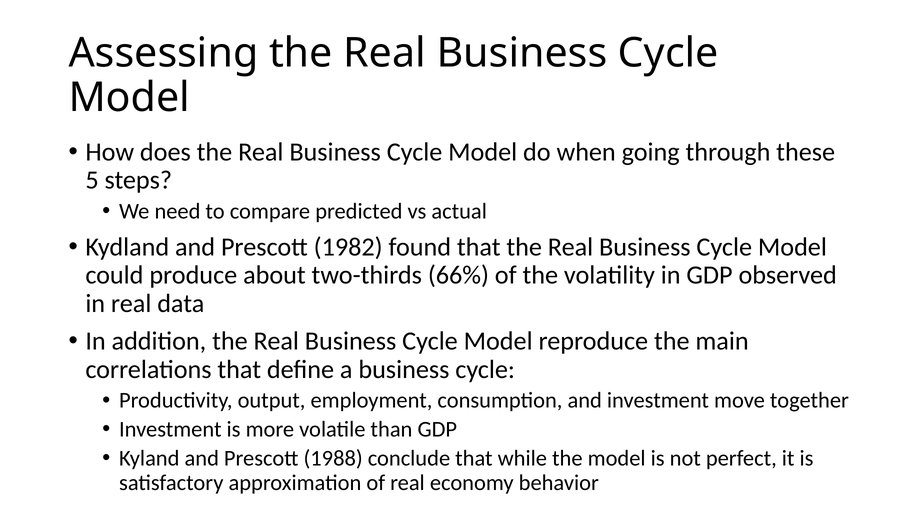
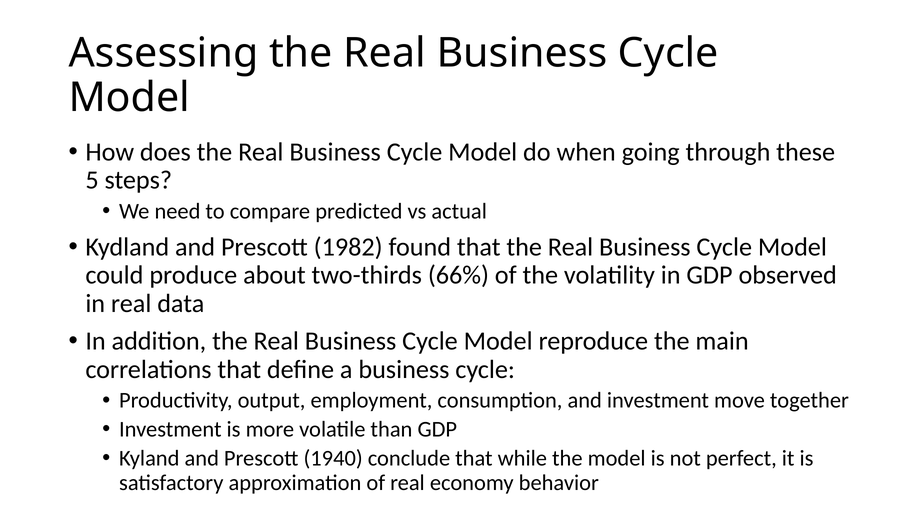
1988: 1988 -> 1940
